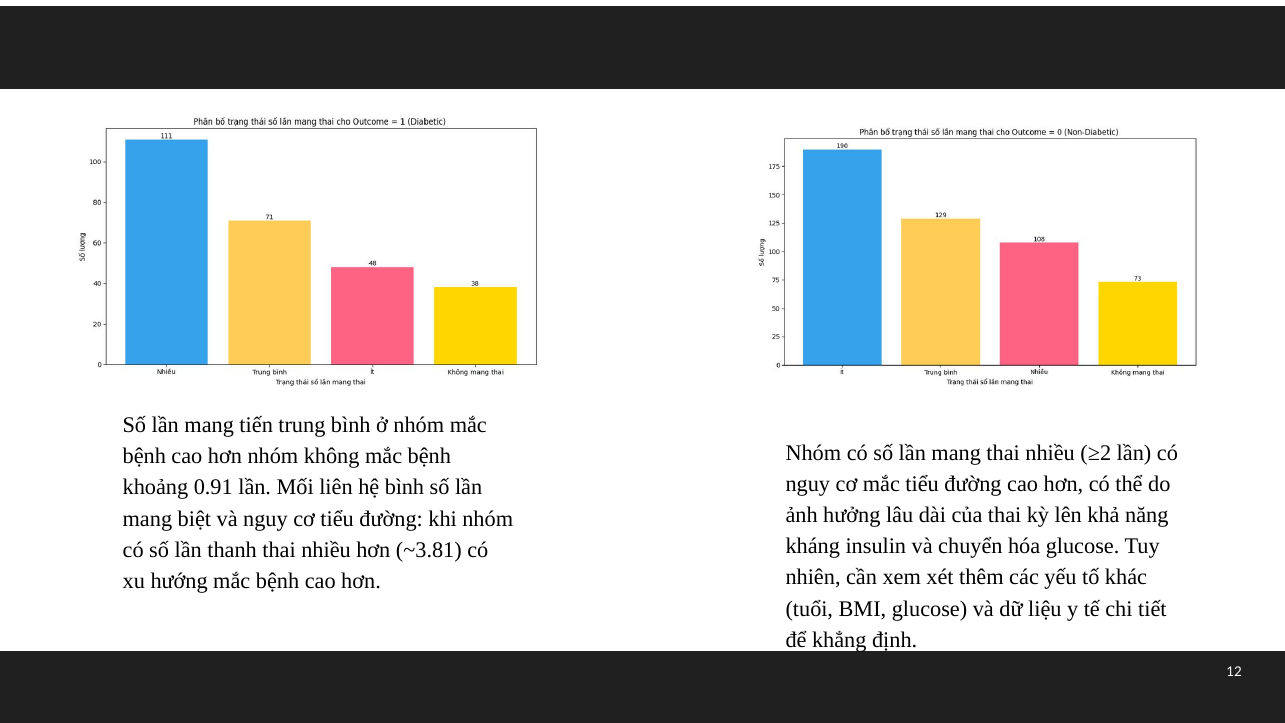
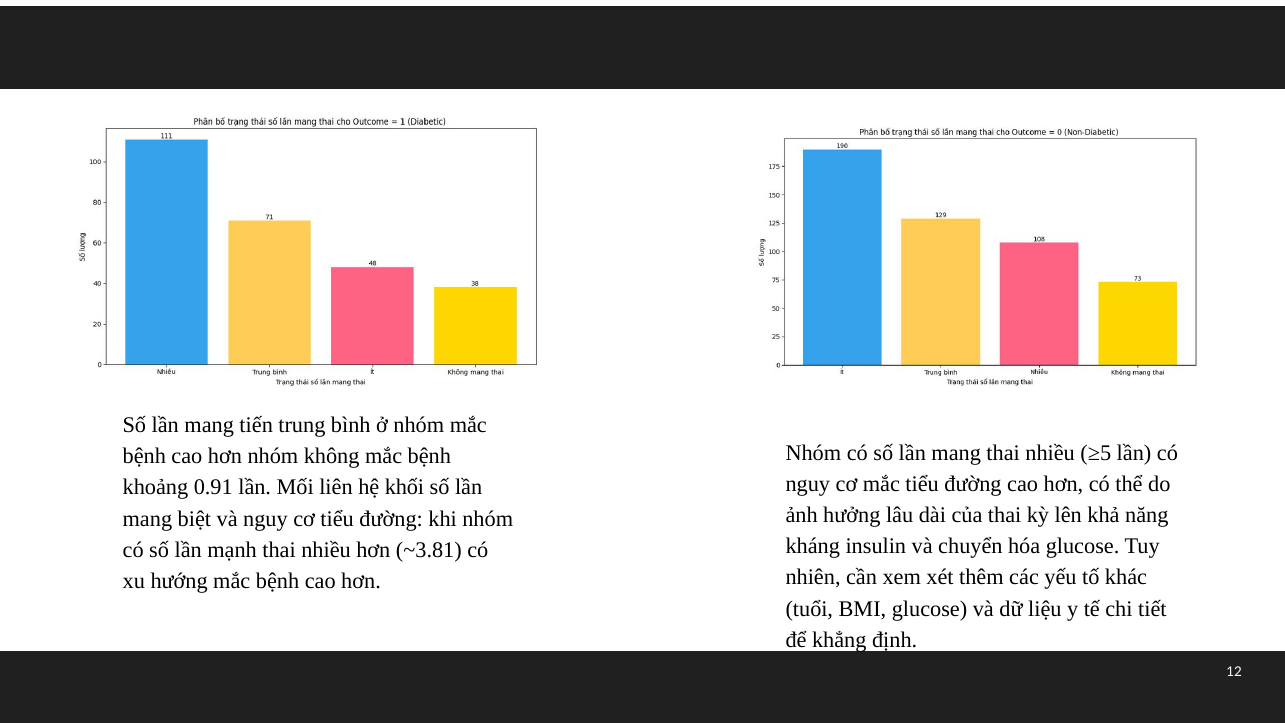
≥2: ≥2 -> ≥5
hệ bình: bình -> khối
thanh: thanh -> mạnh
